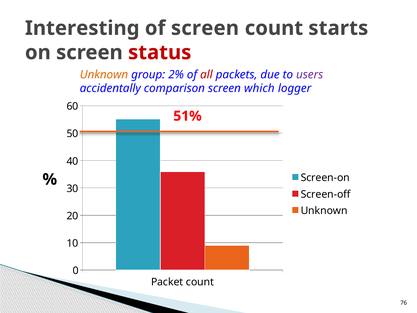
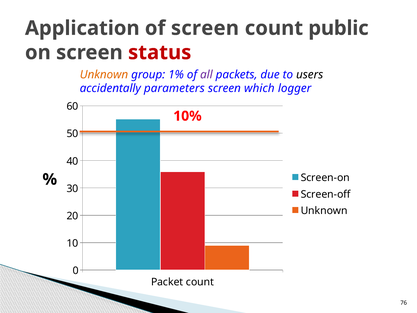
Interesting: Interesting -> Application
starts: starts -> public
2%: 2% -> 1%
all colour: red -> purple
users colour: purple -> black
comparison: comparison -> parameters
51%: 51% -> 10%
